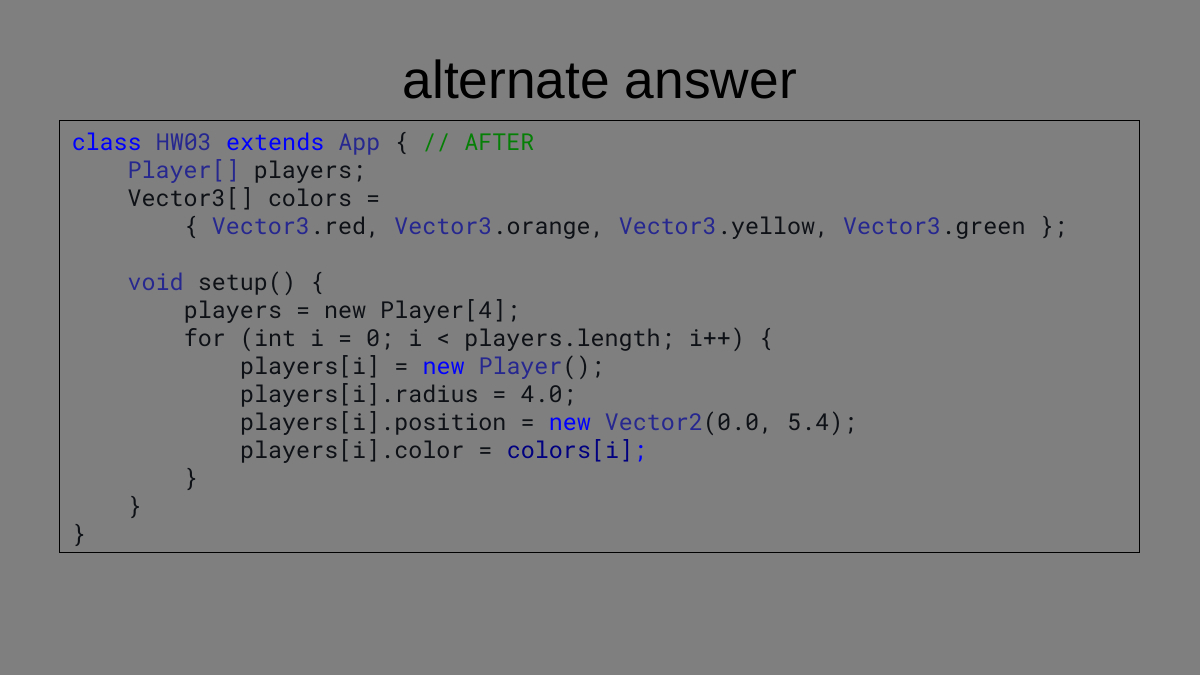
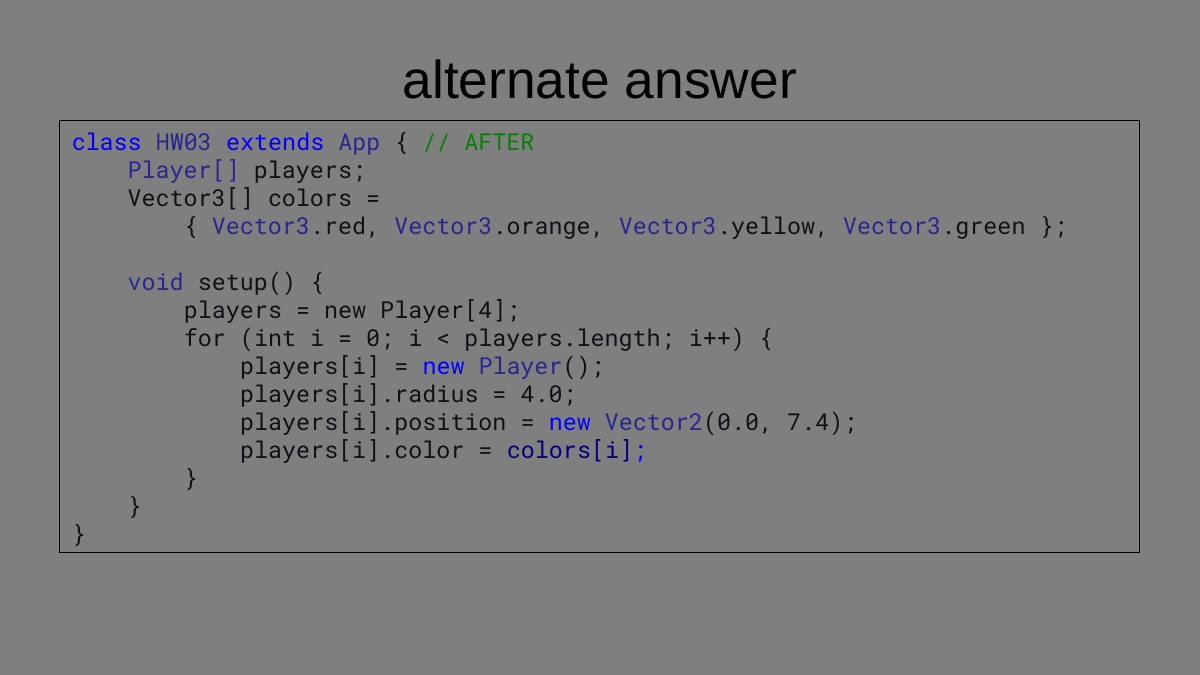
5.4: 5.4 -> 7.4
